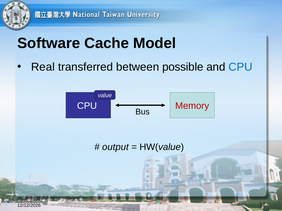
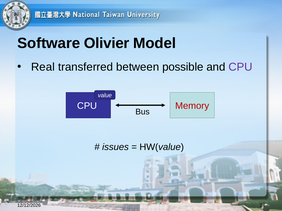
Cache: Cache -> Olivier
CPU at (241, 67) colour: blue -> purple
output: output -> issues
